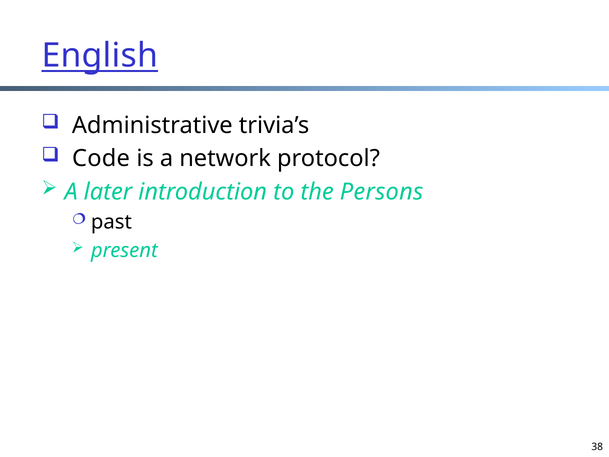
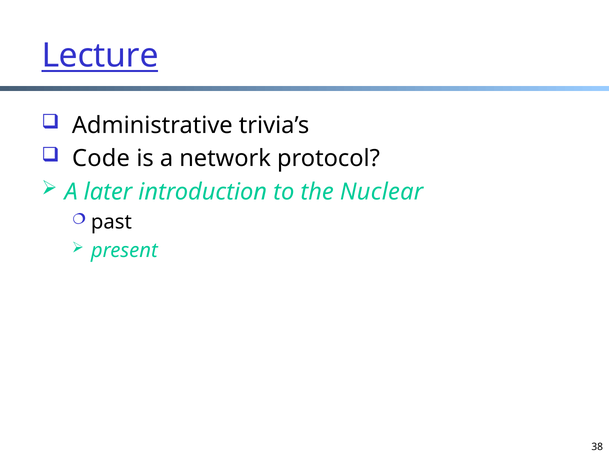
English: English -> Lecture
Persons: Persons -> Nuclear
